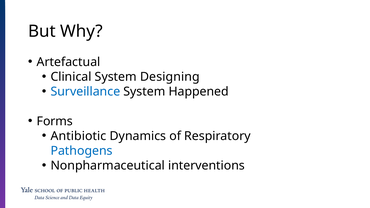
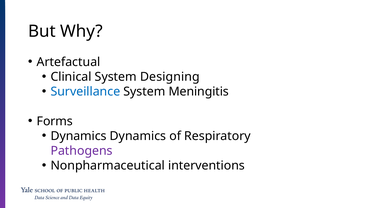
Happened: Happened -> Meningitis
Antibiotic at (78, 136): Antibiotic -> Dynamics
Pathogens colour: blue -> purple
